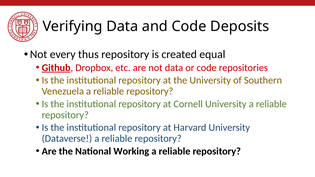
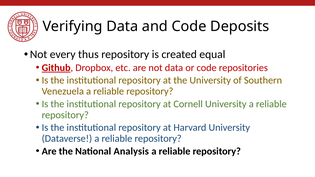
Working: Working -> Analysis
